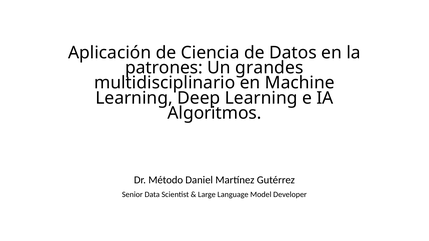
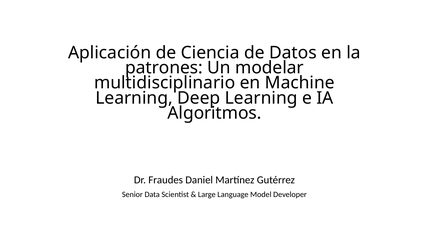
grandes: grandes -> modelar
Método: Método -> Fraudes
